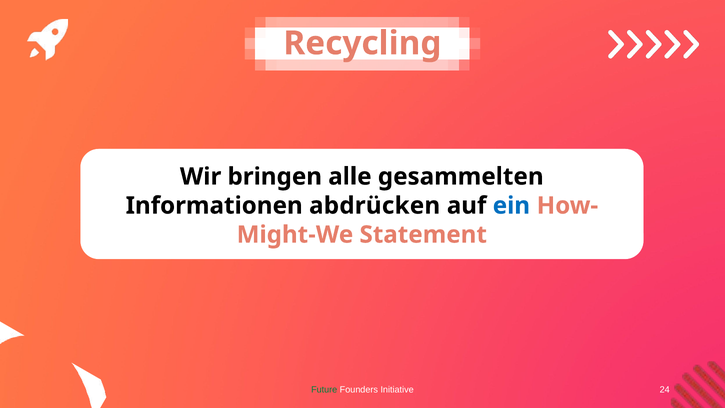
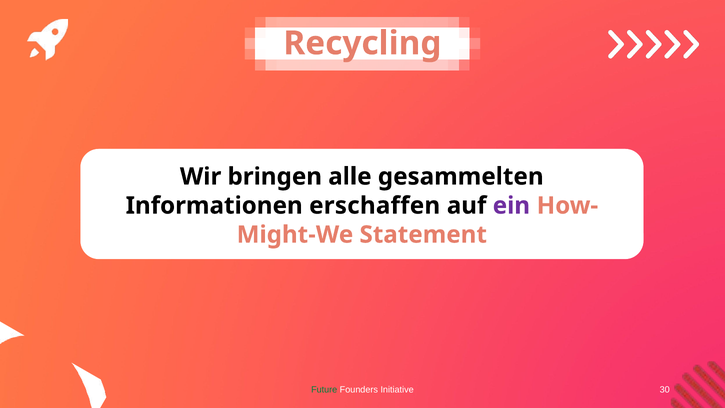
abdrücken: abdrücken -> erschaffen
ein colour: blue -> purple
24: 24 -> 30
